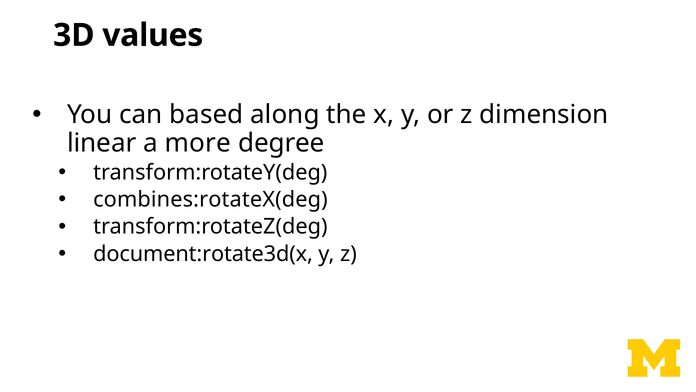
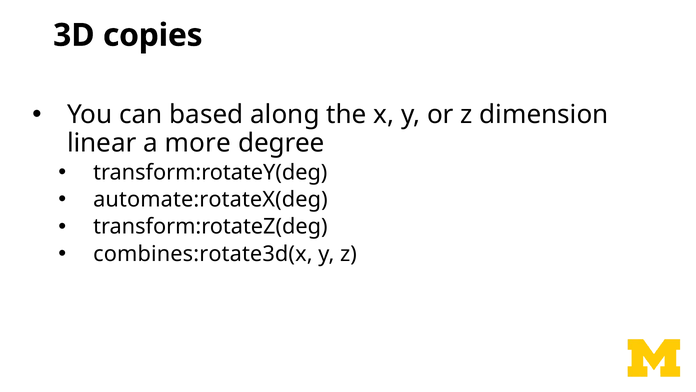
values: values -> copies
combines:rotateX(deg: combines:rotateX(deg -> automate:rotateX(deg
document:rotate3d(x: document:rotate3d(x -> combines:rotate3d(x
